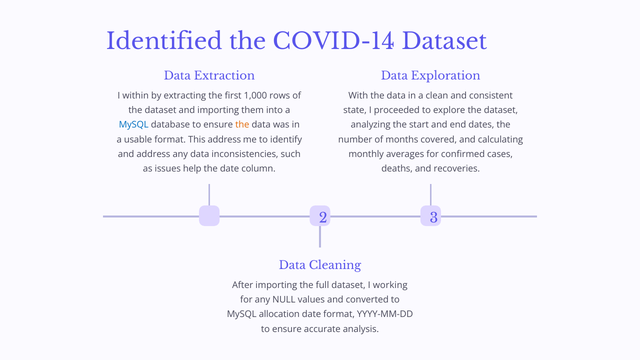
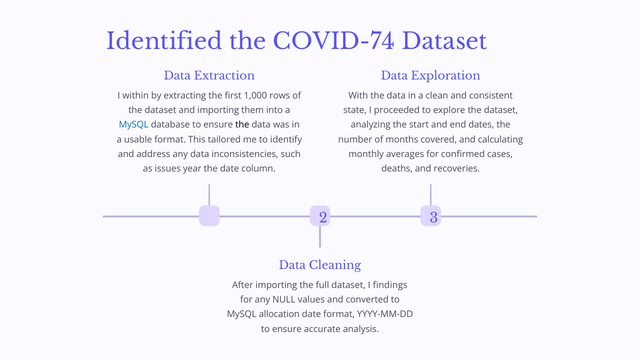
COVID-14: COVID-14 -> COVID-74
the at (242, 125) colour: orange -> black
This address: address -> tailored
help: help -> year
working: working -> findings
